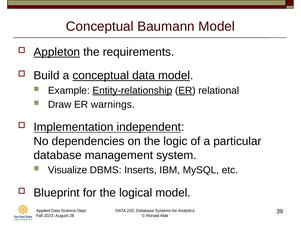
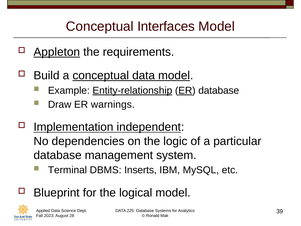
Baumann: Baumann -> Interfaces
ER relational: relational -> database
Visualize: Visualize -> Terminal
